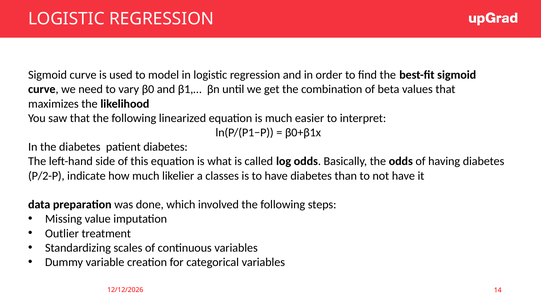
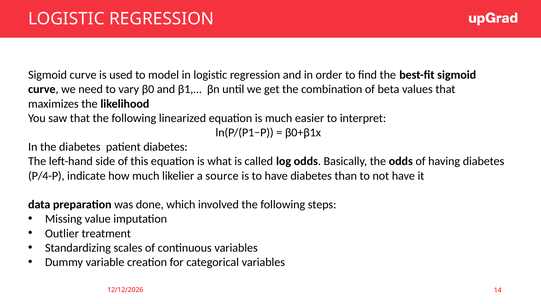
P/2-P: P/2-P -> P/4-P
classes: classes -> source
